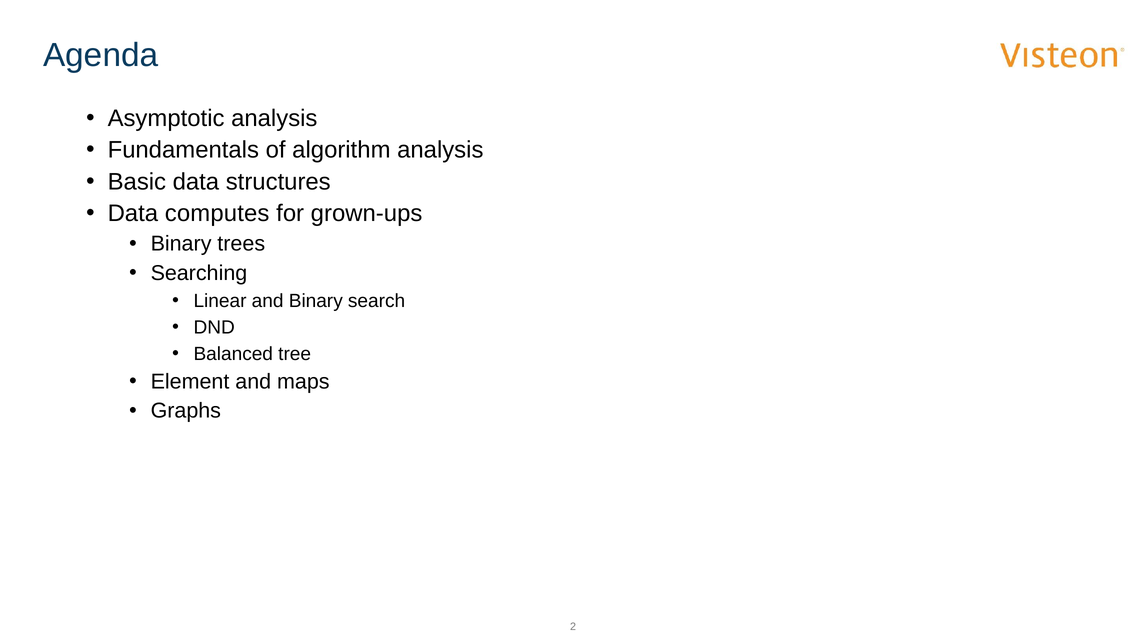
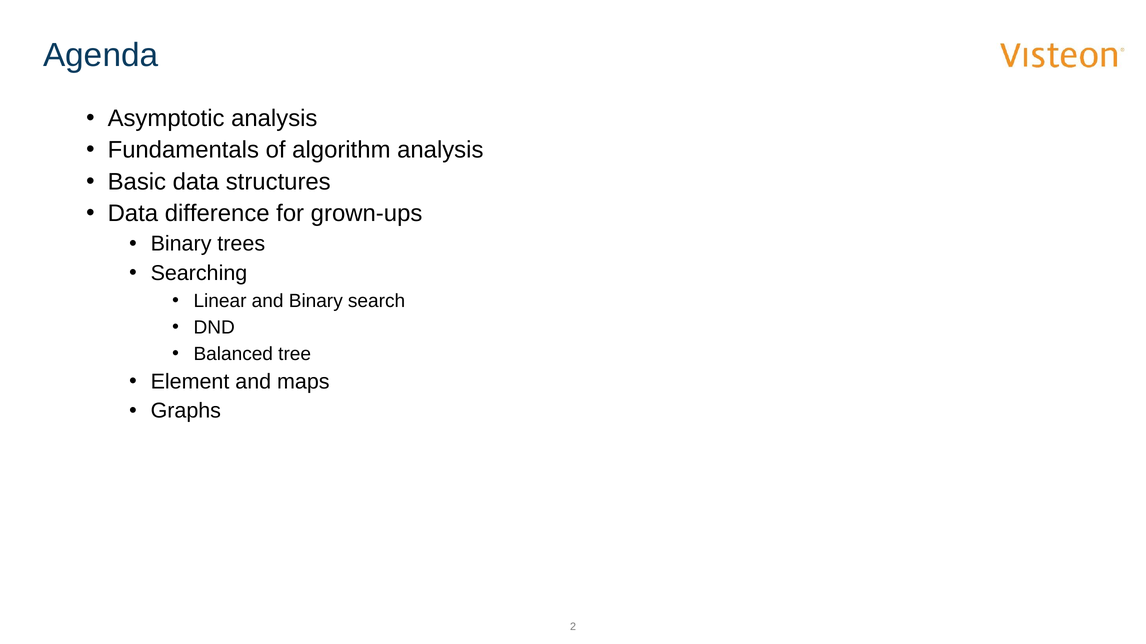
computes: computes -> difference
